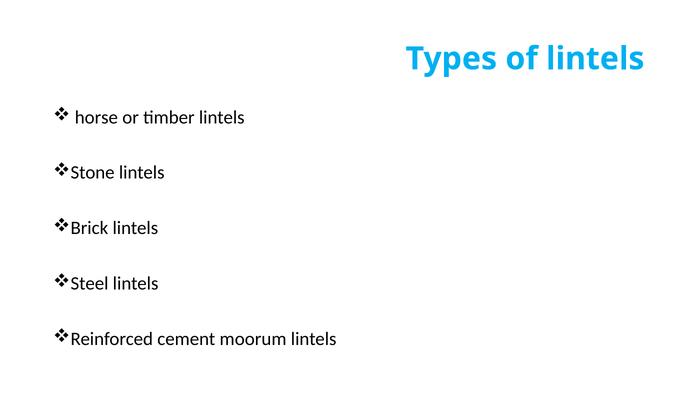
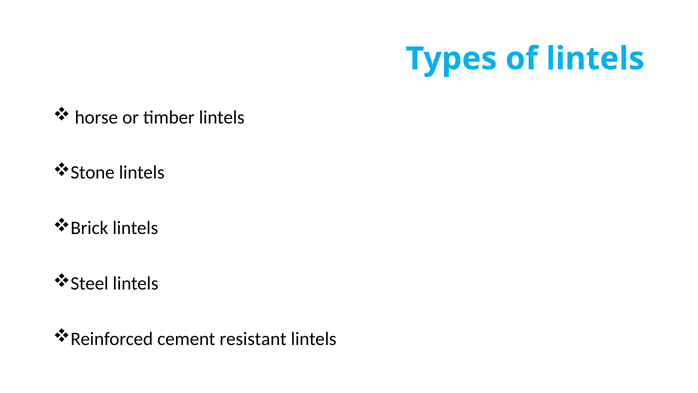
moorum: moorum -> resistant
